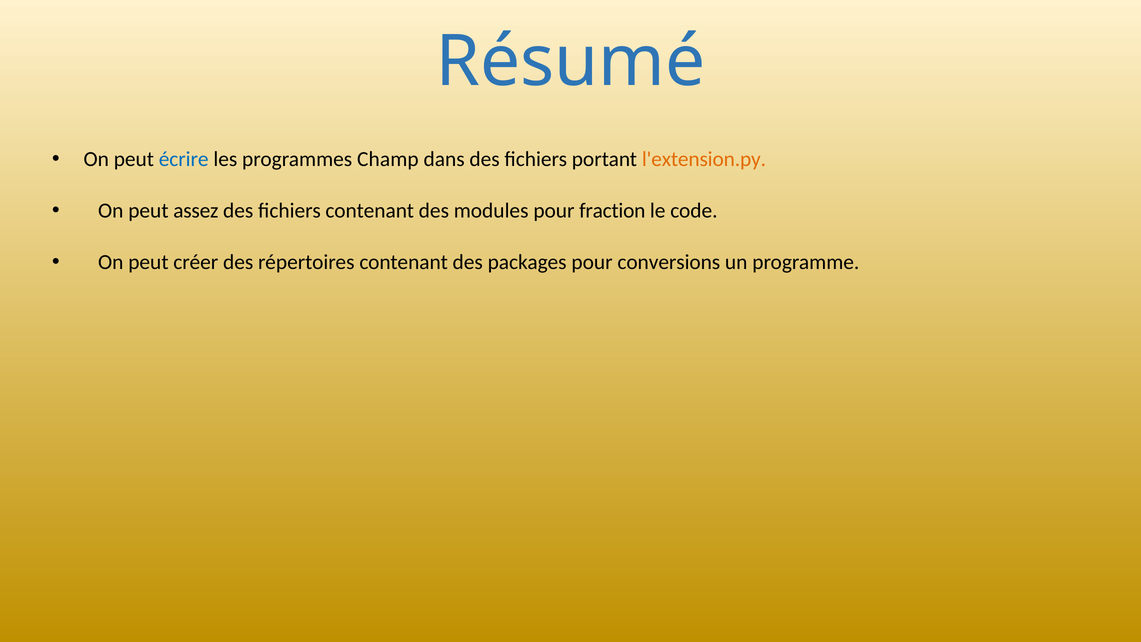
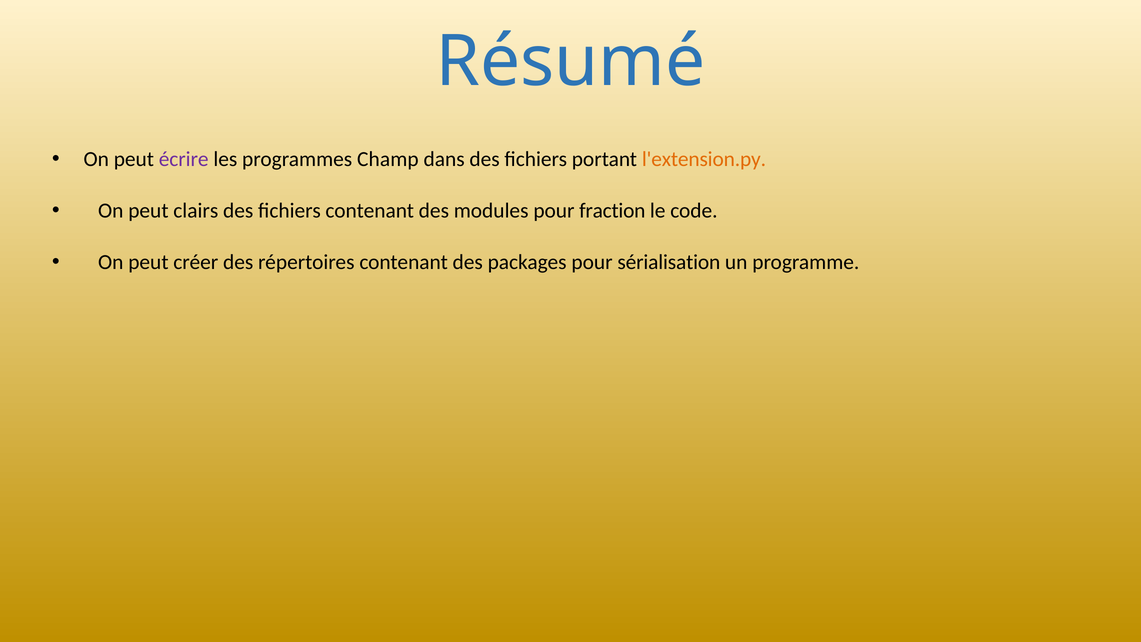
écrire colour: blue -> purple
assez: assez -> clairs
conversions: conversions -> sérialisation
